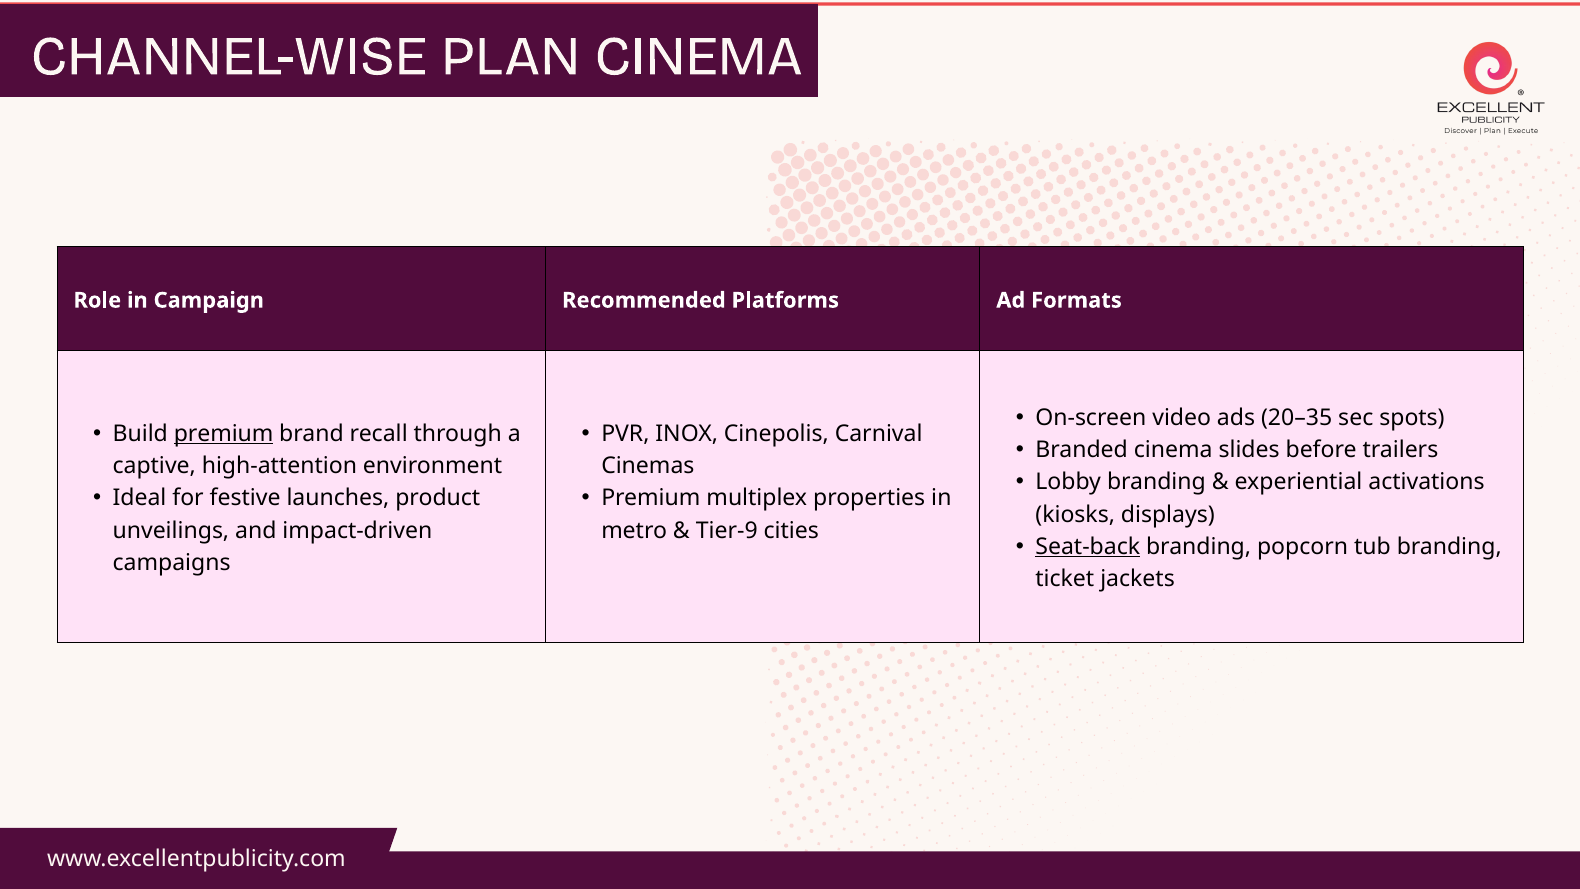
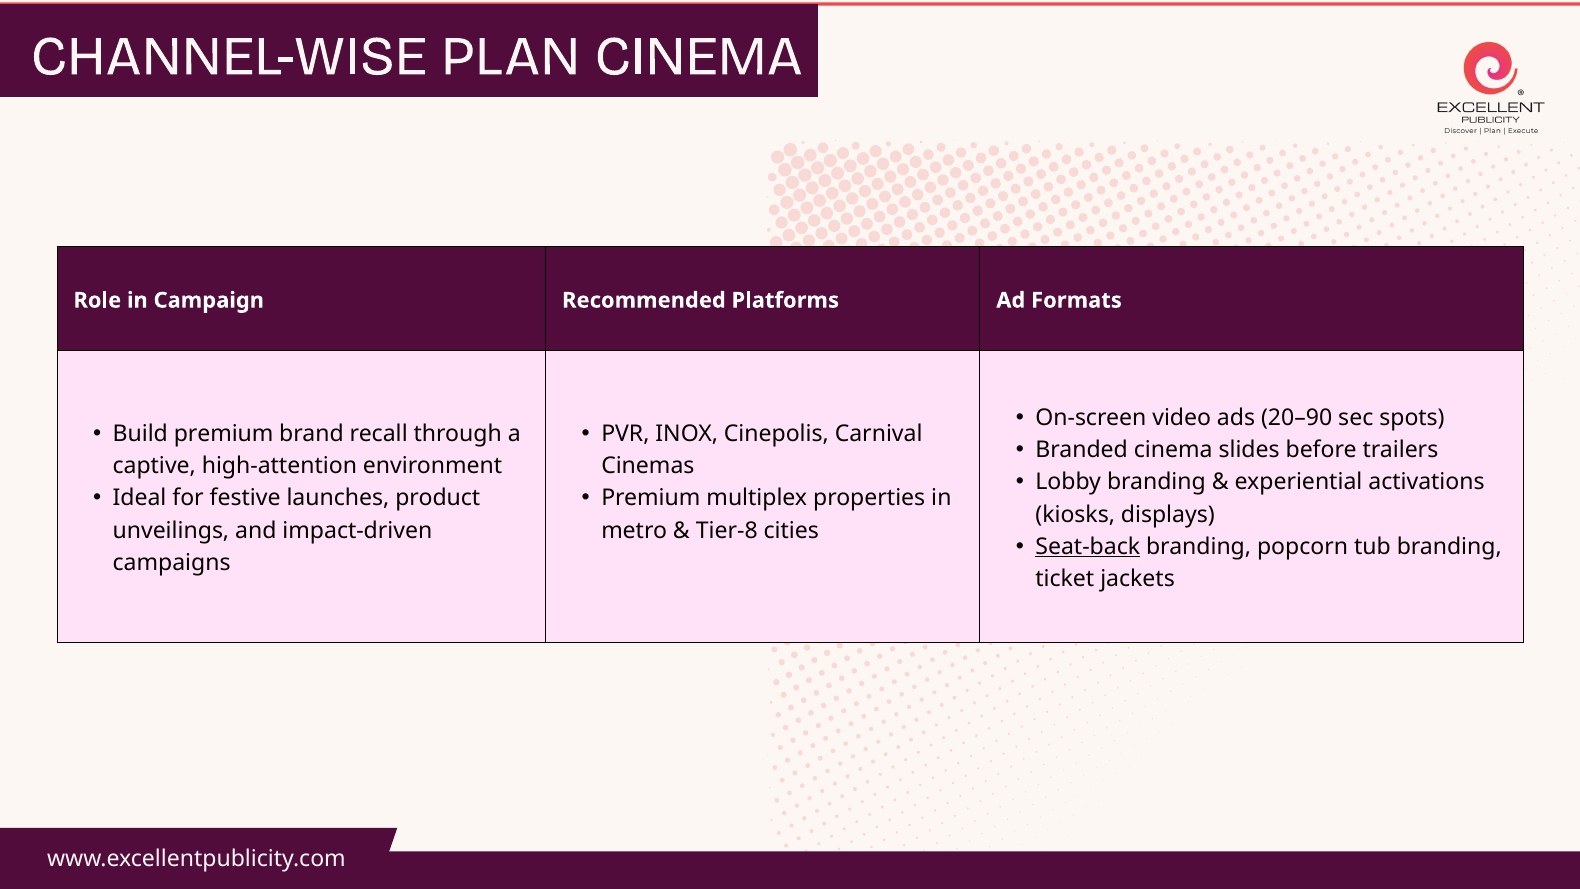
20–35: 20–35 -> 20–90
premium at (224, 434) underline: present -> none
Tier-9: Tier-9 -> Tier-8
